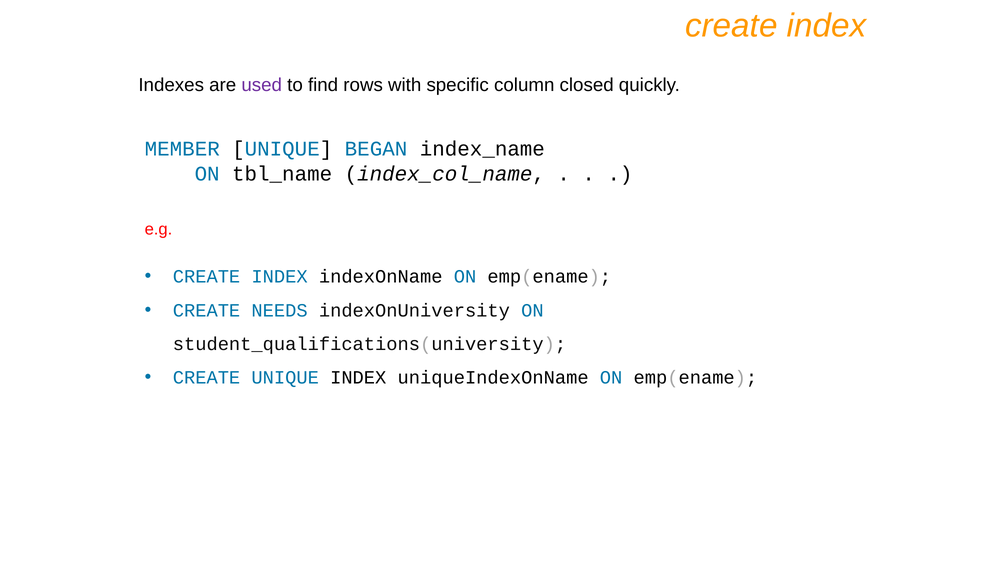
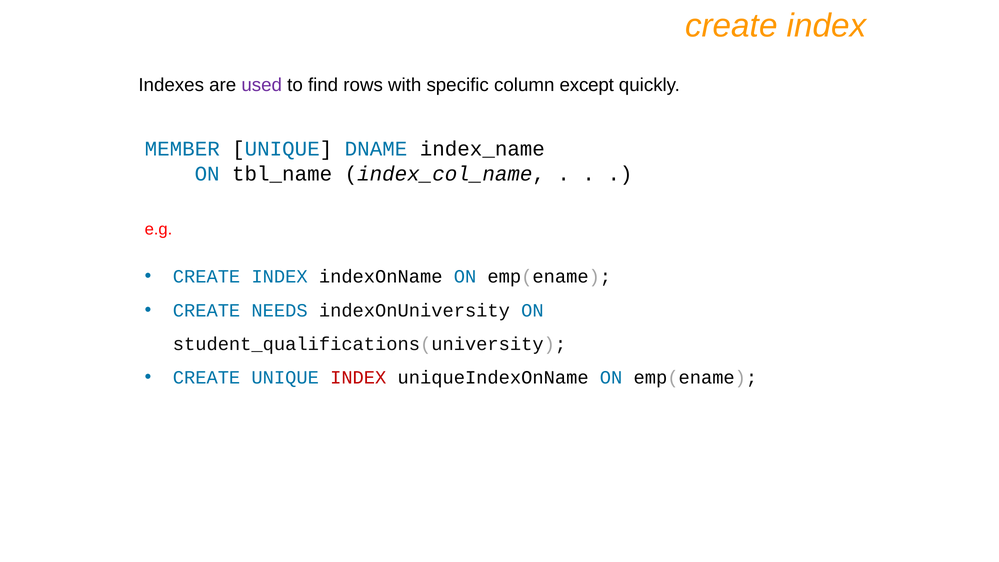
closed: closed -> except
BEGAN: BEGAN -> DNAME
INDEX at (358, 378) colour: black -> red
